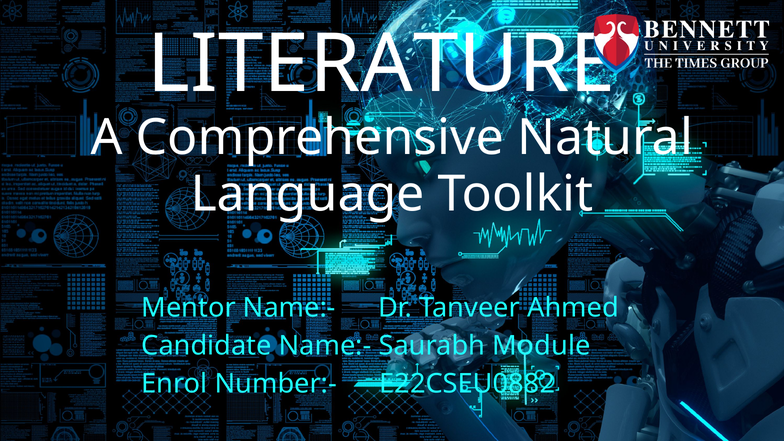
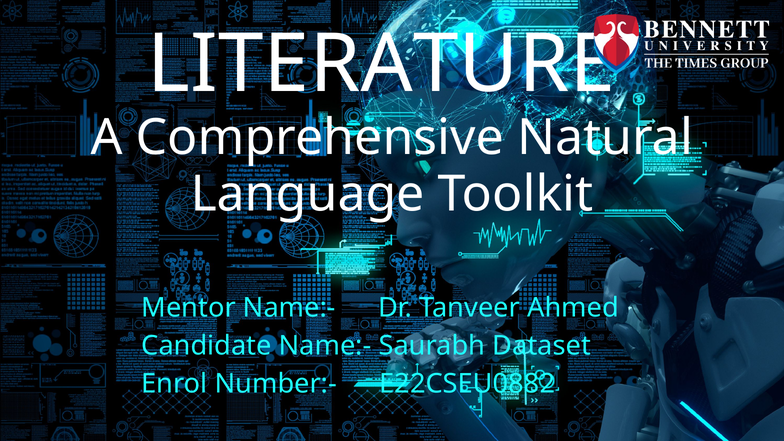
Module: Module -> Dataset
